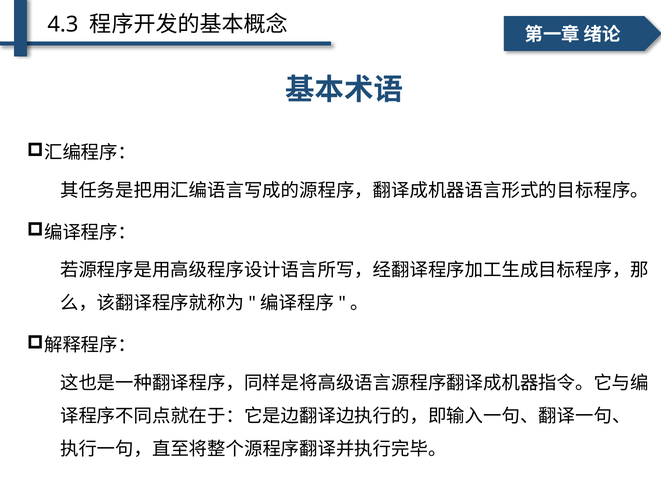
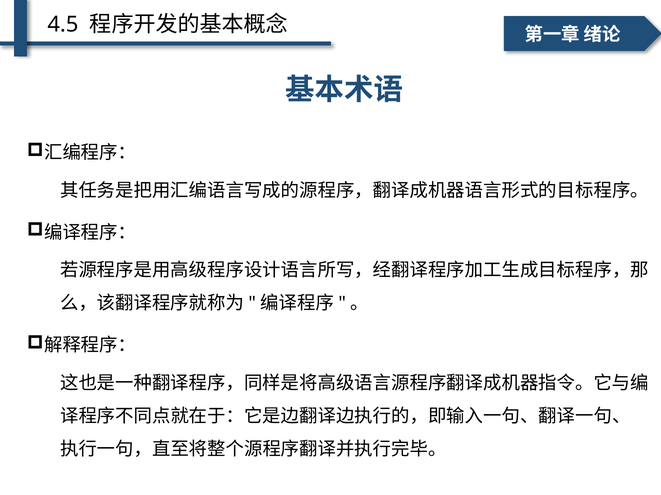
4.3: 4.3 -> 4.5
